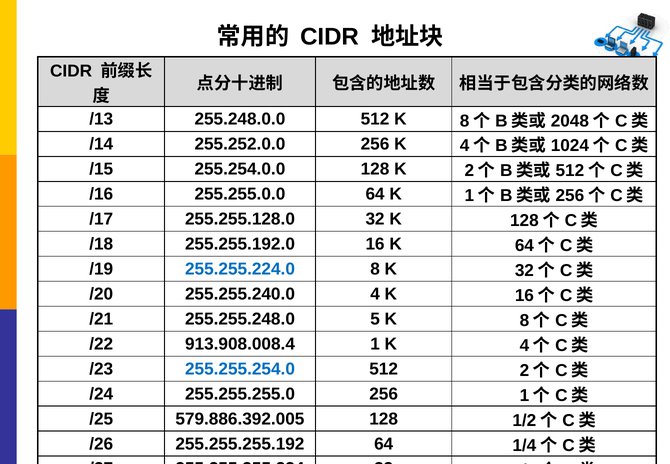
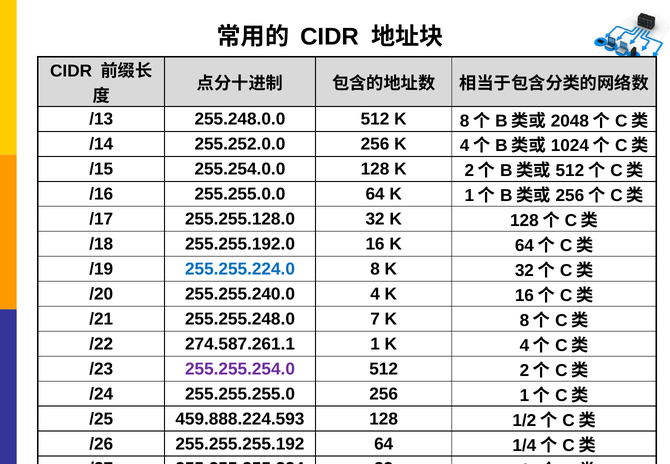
5: 5 -> 7
913.908.008.4: 913.908.008.4 -> 274.587.261.1
255.255.254.0 colour: blue -> purple
579.886.392.005: 579.886.392.005 -> 459.888.224.593
